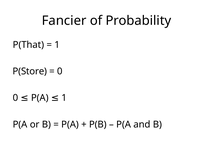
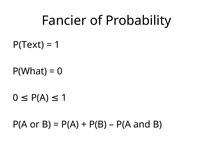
P(That: P(That -> P(Text
P(Store: P(Store -> P(What
